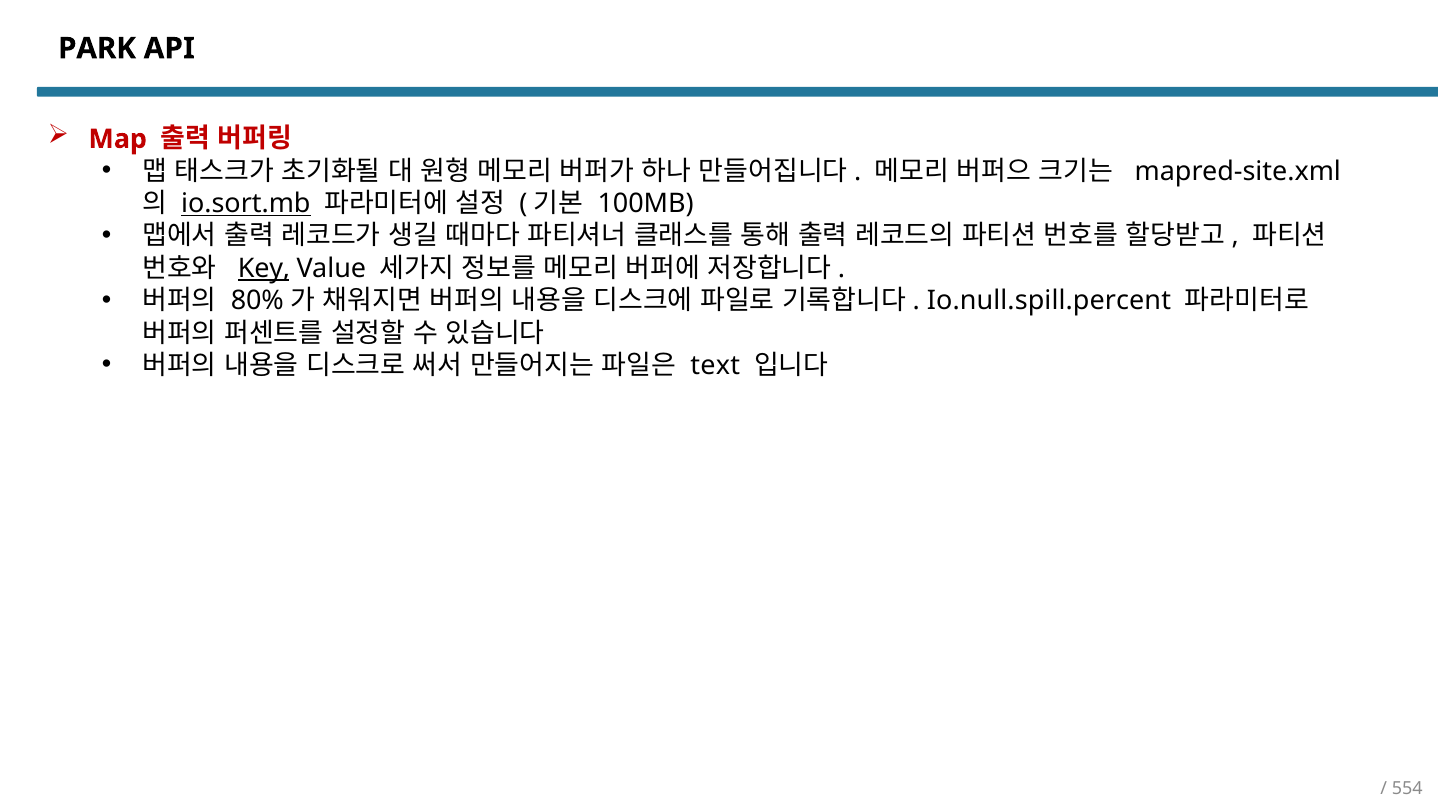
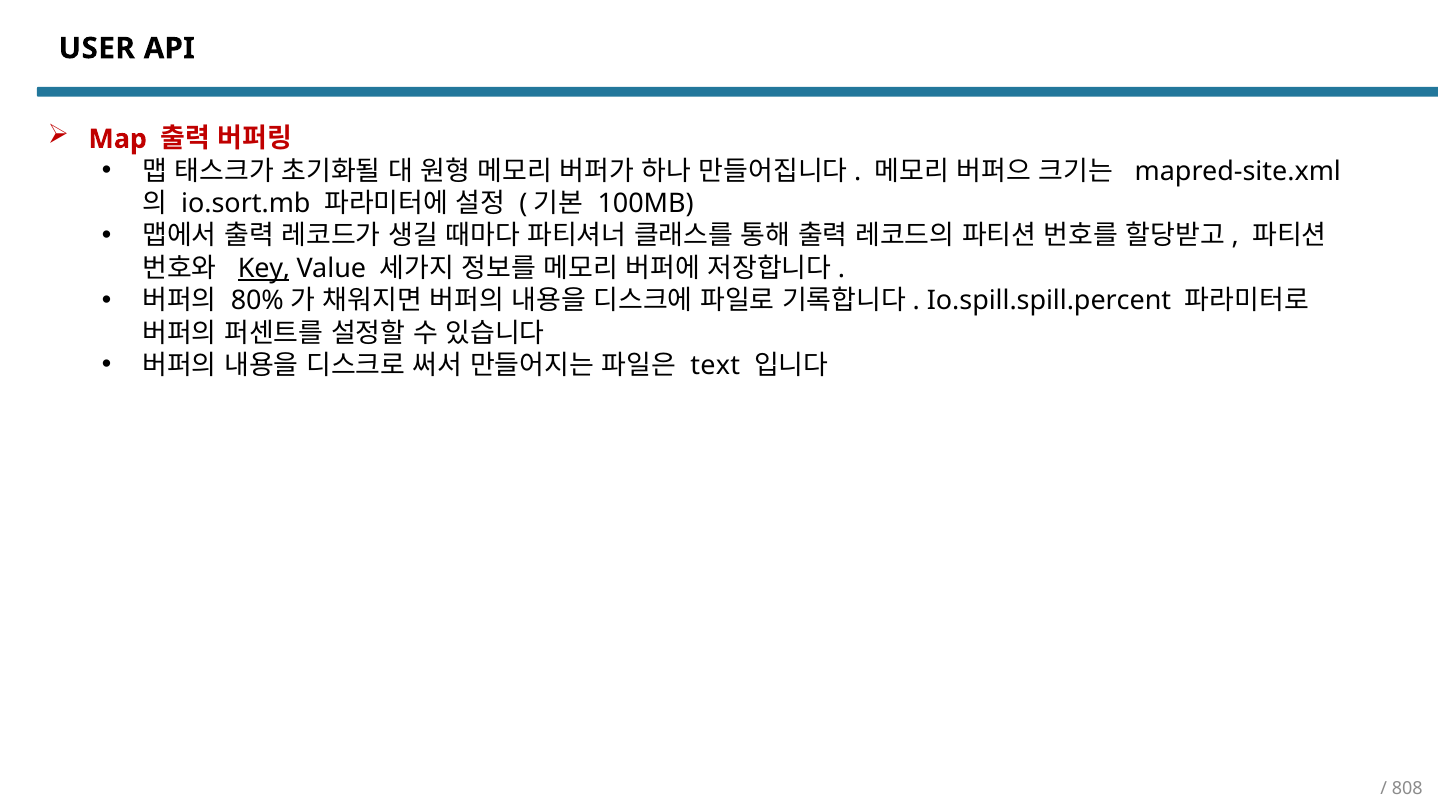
PARK: PARK -> USER
io.sort.mb underline: present -> none
Io.null.spill.percent: Io.null.spill.percent -> Io.spill.spill.percent
554: 554 -> 808
